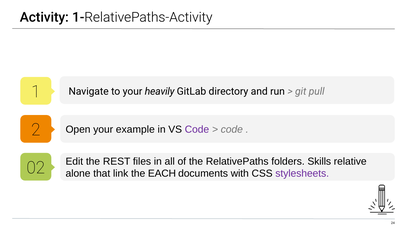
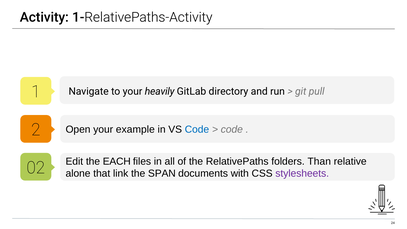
Code at (197, 130) colour: purple -> blue
REST: REST -> EACH
Skills: Skills -> Than
EACH: EACH -> SPAN
